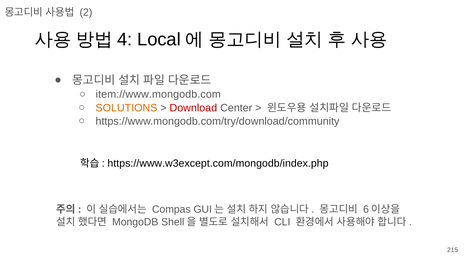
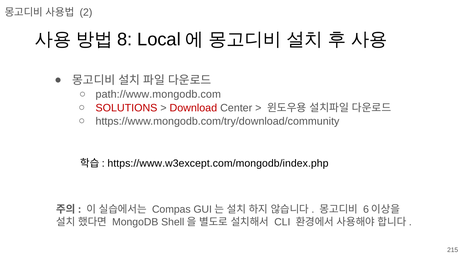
4: 4 -> 8
item://www.mongodb.com: item://www.mongodb.com -> path://www.mongodb.com
SOLUTIONS colour: orange -> red
